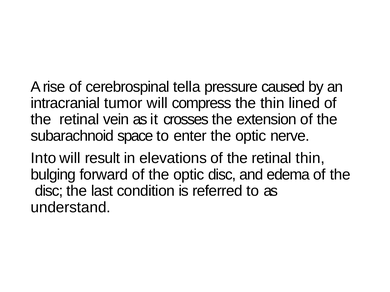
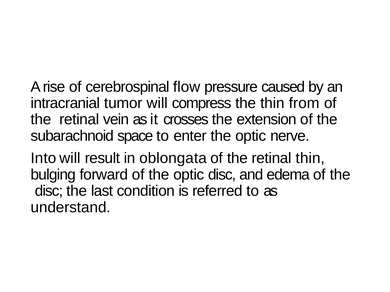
tella: tella -> flow
lined: lined -> from
elevations: elevations -> oblongata
